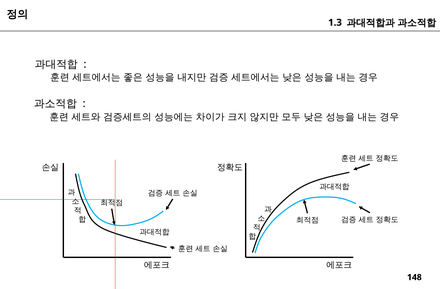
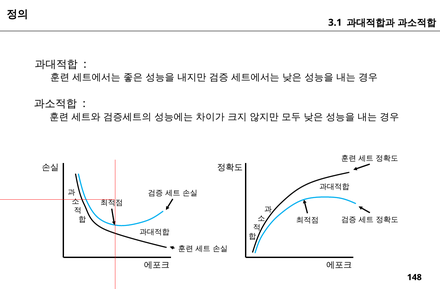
1.3: 1.3 -> 3.1
